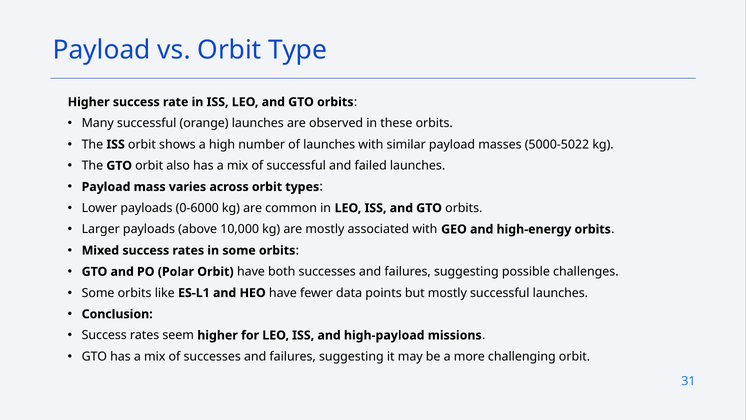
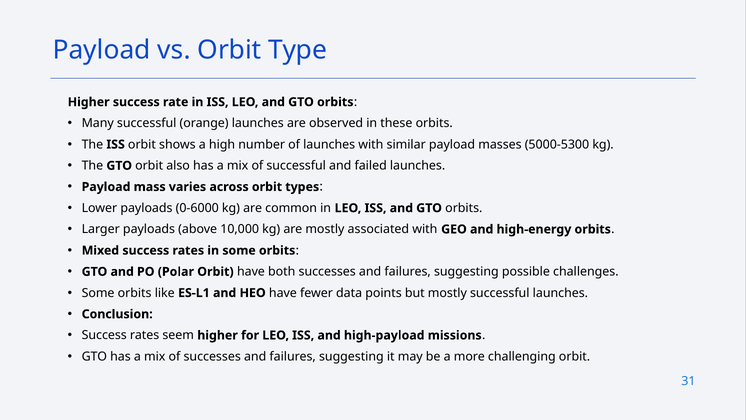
5000-5022: 5000-5022 -> 5000-5300
